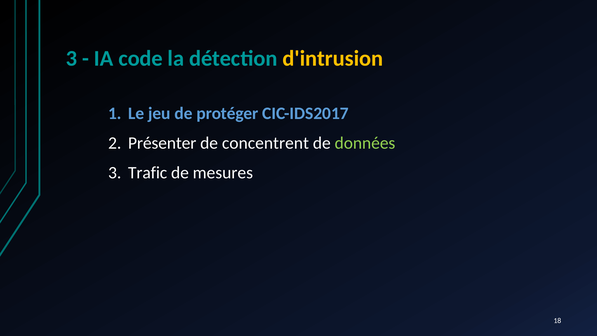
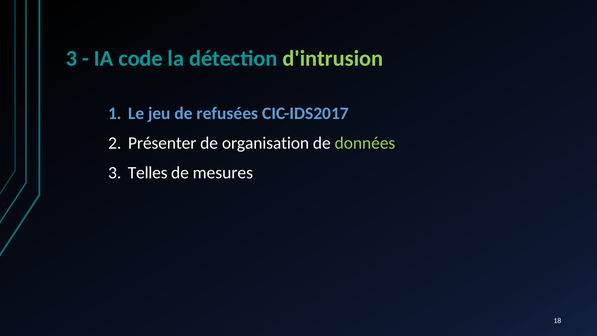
d'intrusion colour: yellow -> light green
protéger: protéger -> refusées
concentrent: concentrent -> organisation
Trafic: Trafic -> Telles
